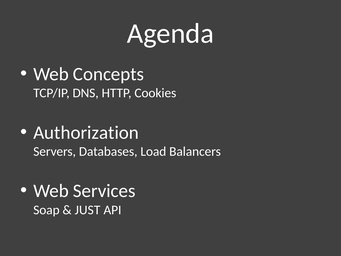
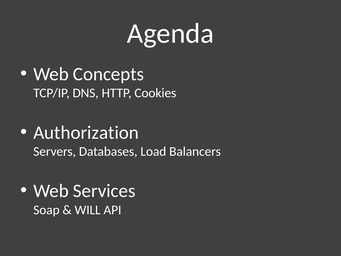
JUST: JUST -> WILL
